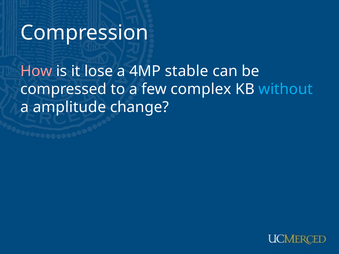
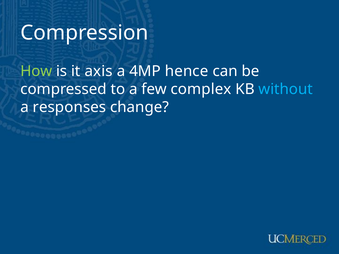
How colour: pink -> light green
lose: lose -> axis
stable: stable -> hence
amplitude: amplitude -> responses
